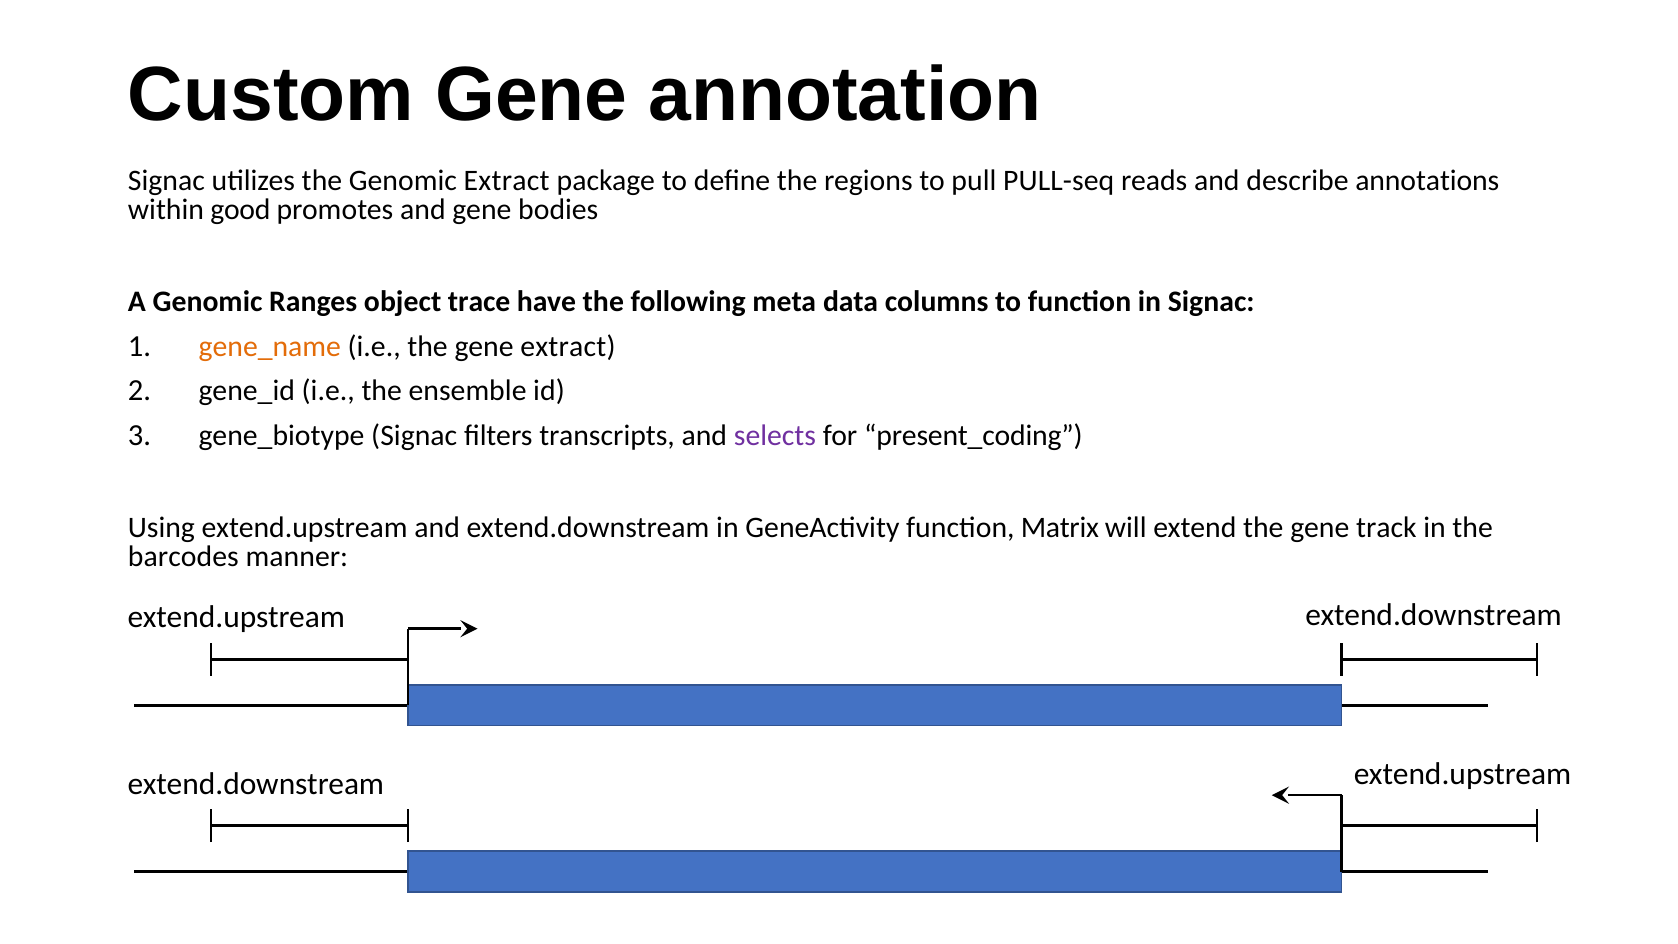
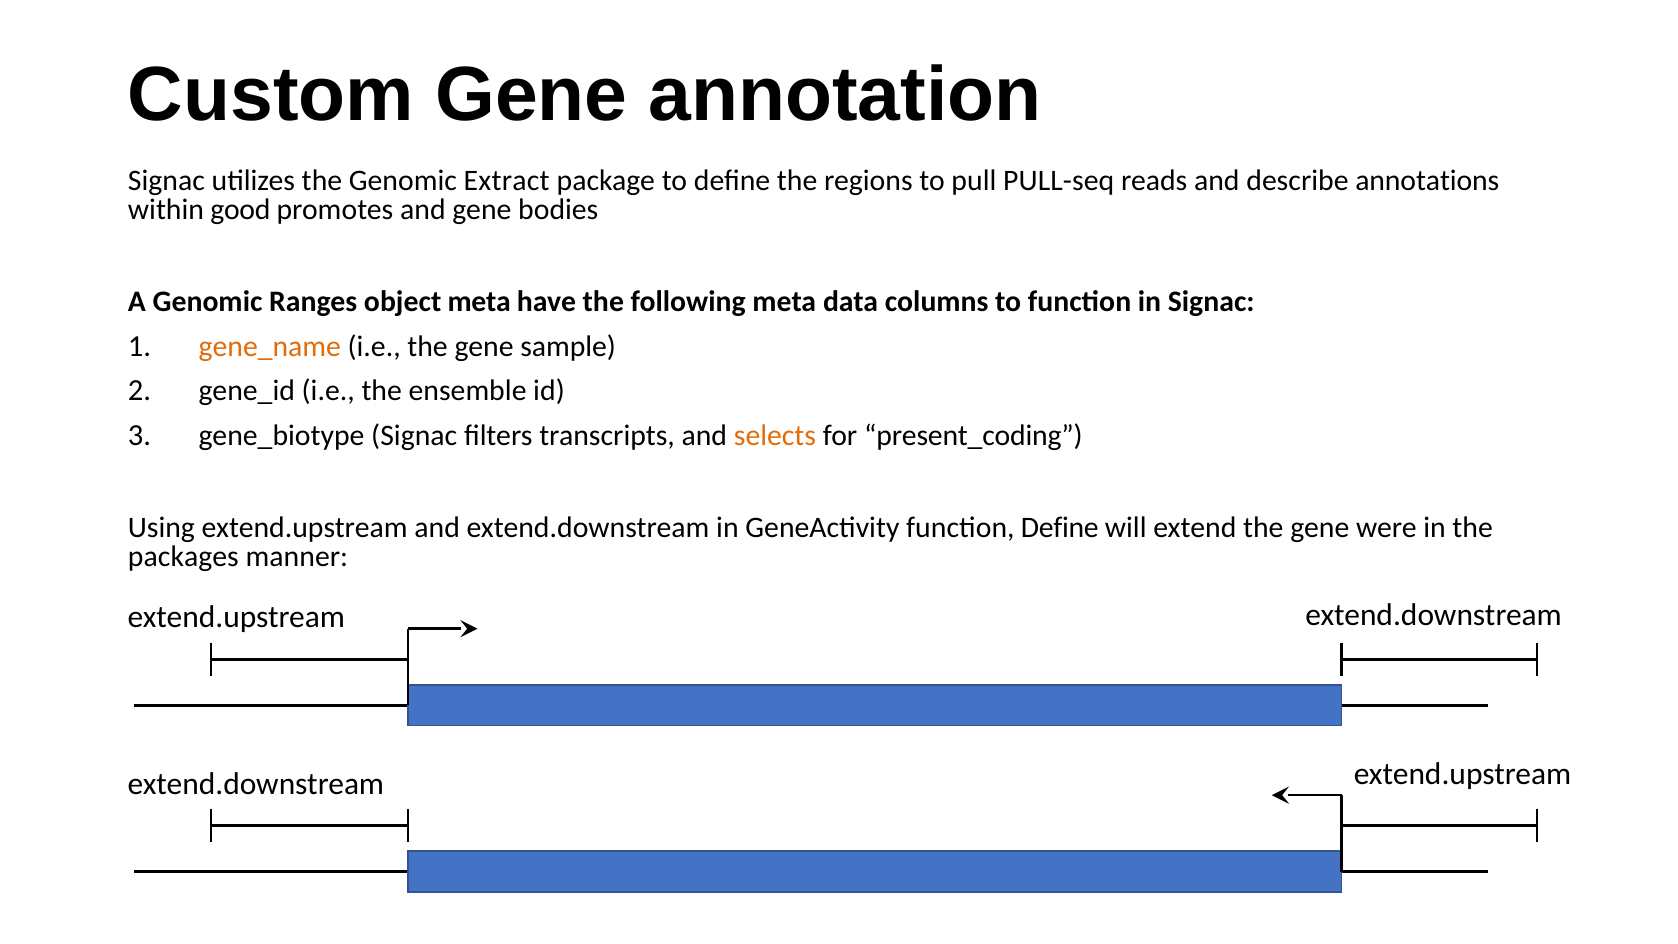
object trace: trace -> meta
gene extract: extract -> sample
selects colour: purple -> orange
function Matrix: Matrix -> Define
track: track -> were
barcodes: barcodes -> packages
